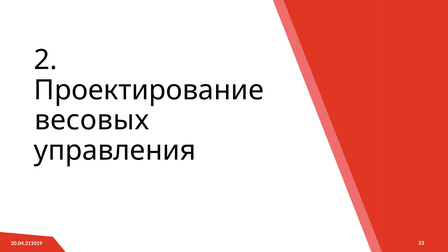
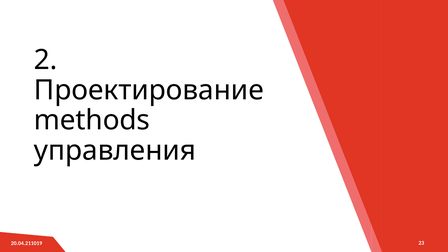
весовых: весовых -> methods
